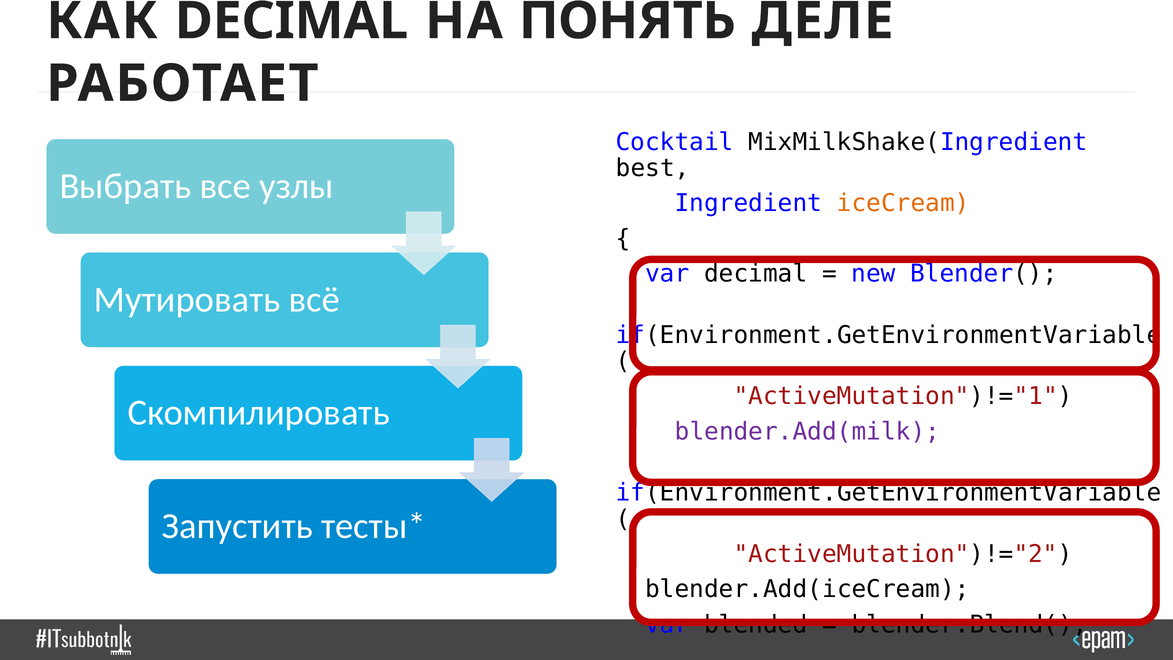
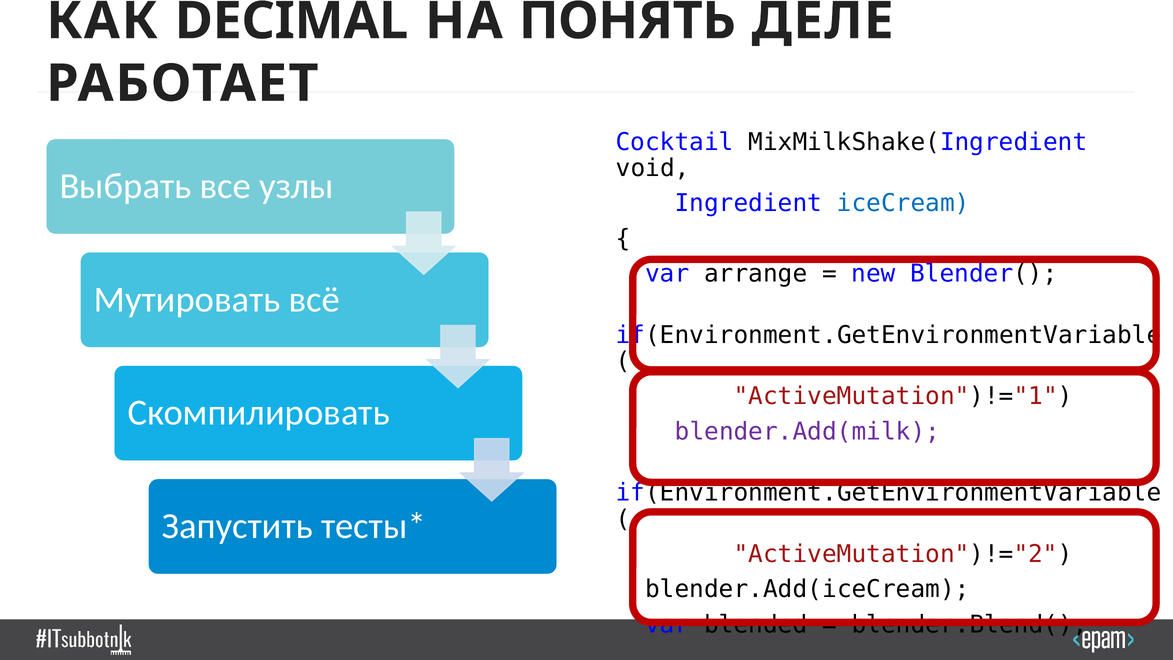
best: best -> void
iceCream colour: orange -> blue
var decimal: decimal -> arrange
